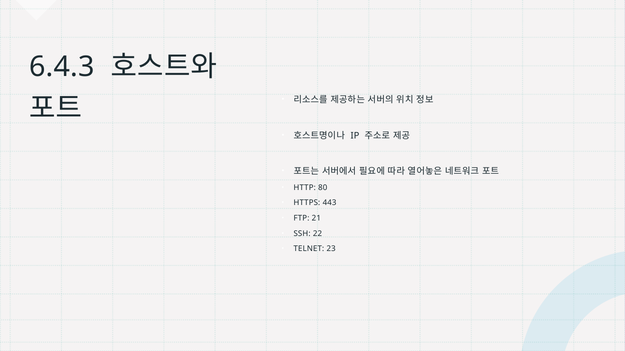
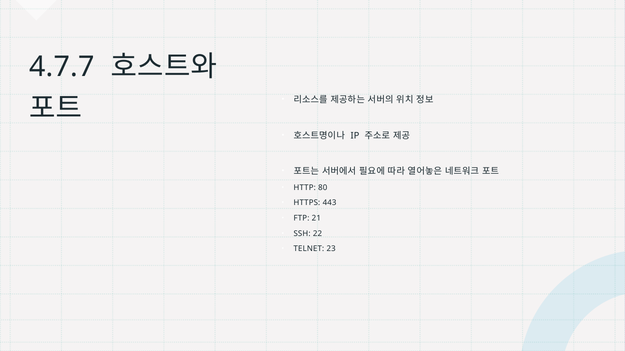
6.4.3: 6.4.3 -> 4.7.7
